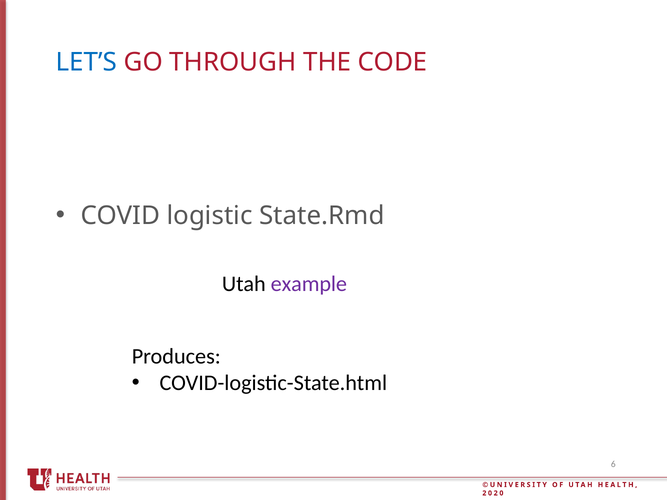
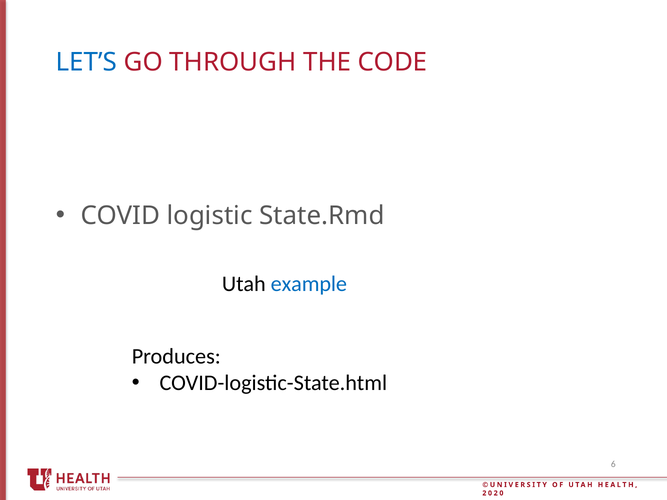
example colour: purple -> blue
